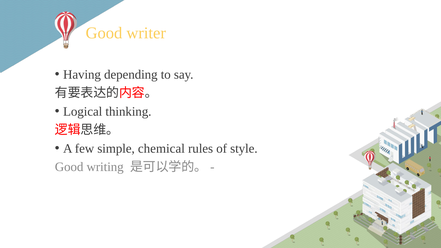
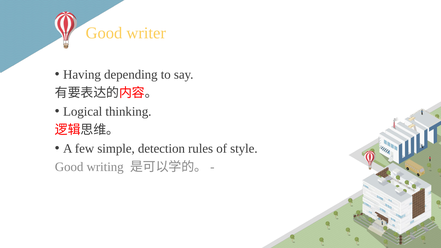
chemical: chemical -> detection
